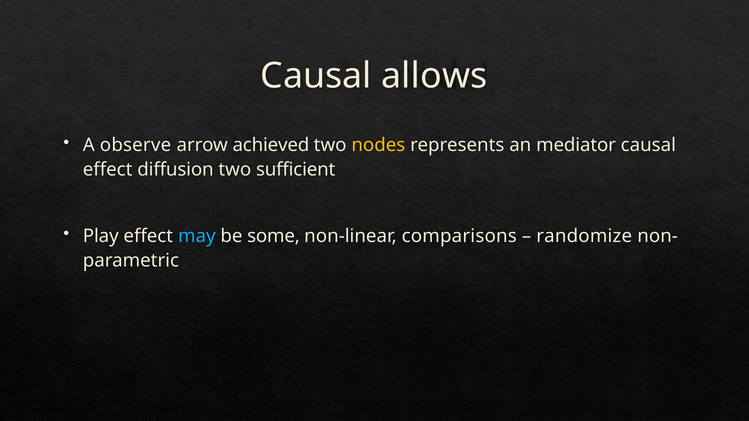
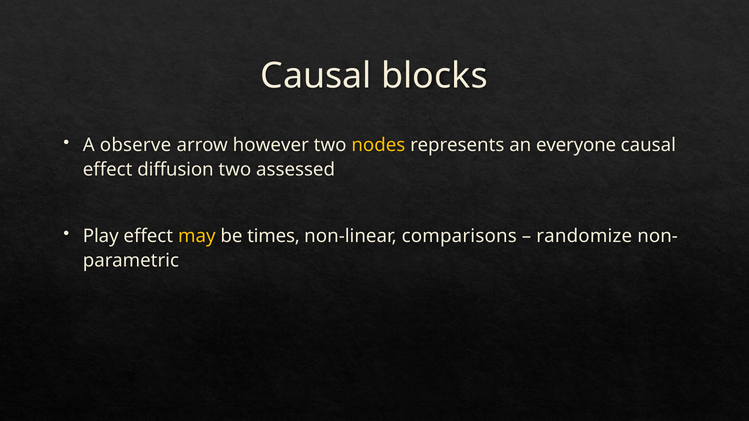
allows: allows -> blocks
achieved: achieved -> however
mediator: mediator -> everyone
sufficient: sufficient -> assessed
may colour: light blue -> yellow
some: some -> times
